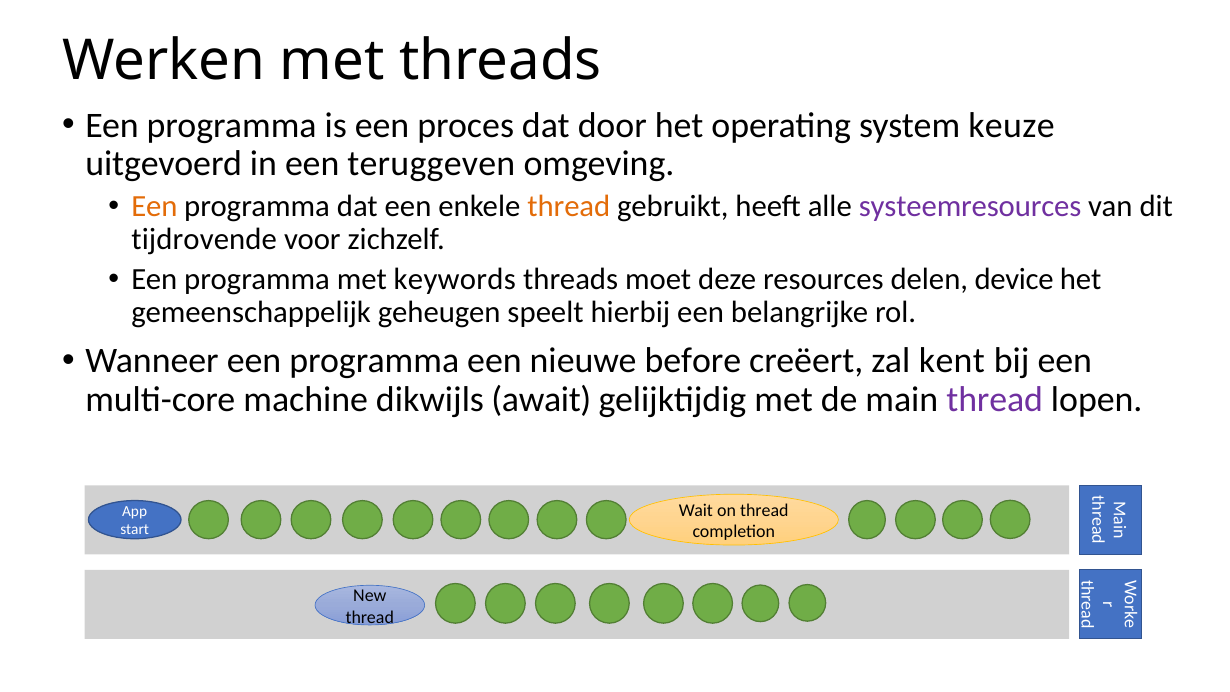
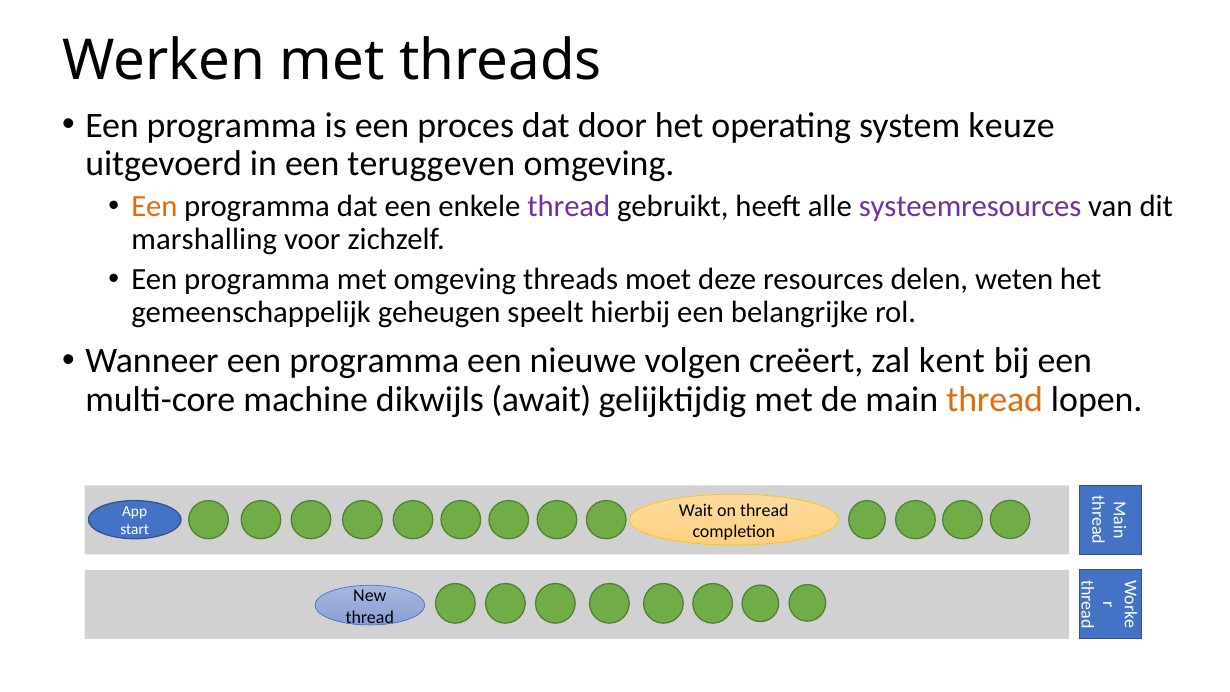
thread at (569, 206) colour: orange -> purple
tijdrovende: tijdrovende -> marshalling
met keywords: keywords -> omgeving
device: device -> weten
before: before -> volgen
thread at (995, 400) colour: purple -> orange
